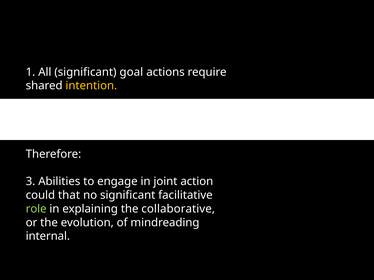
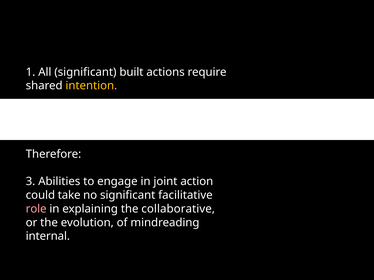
goal: goal -> built
that: that -> take
role colour: light green -> pink
